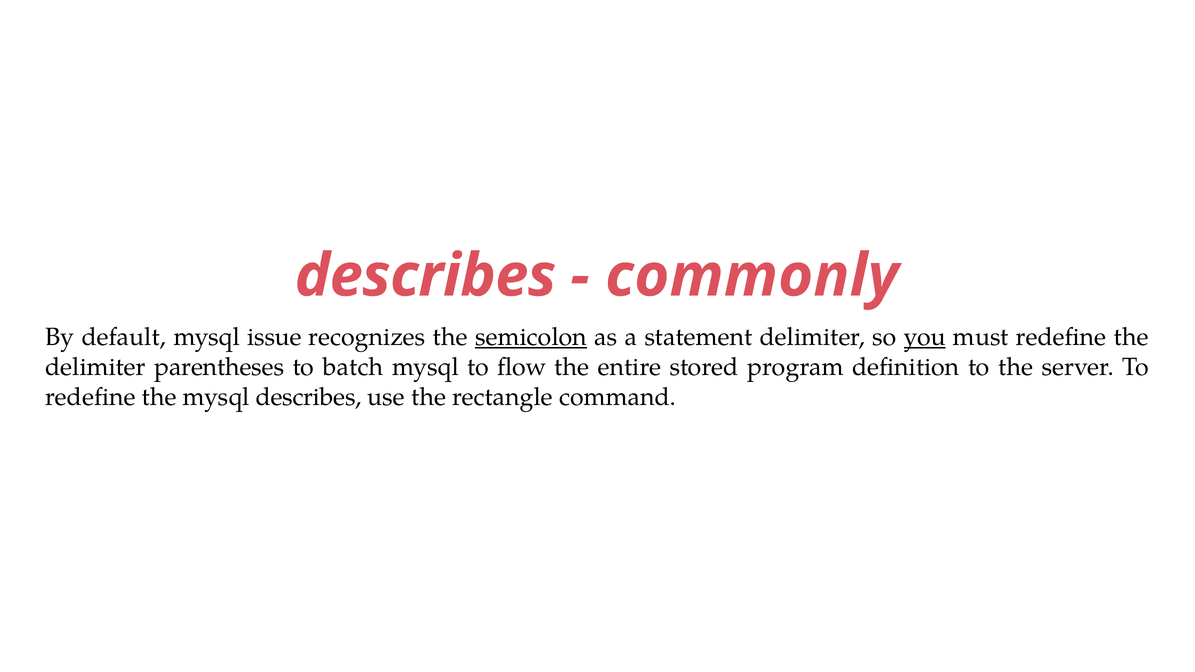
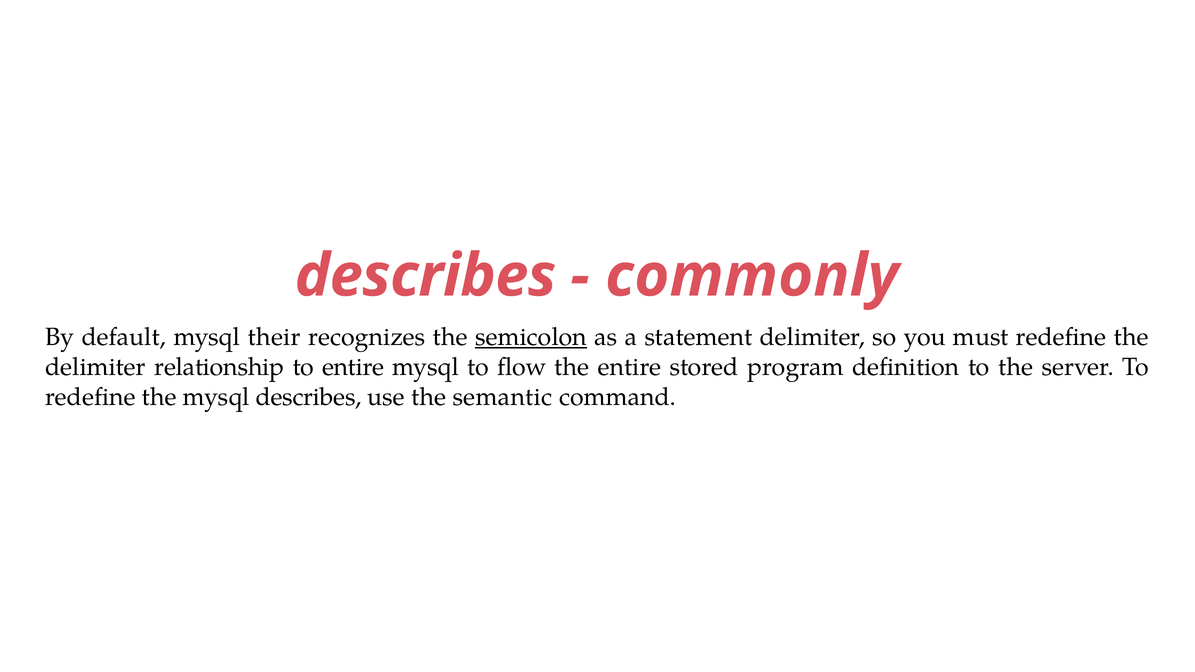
issue: issue -> their
you underline: present -> none
parentheses: parentheses -> relationship
to batch: batch -> entire
rectangle: rectangle -> semantic
